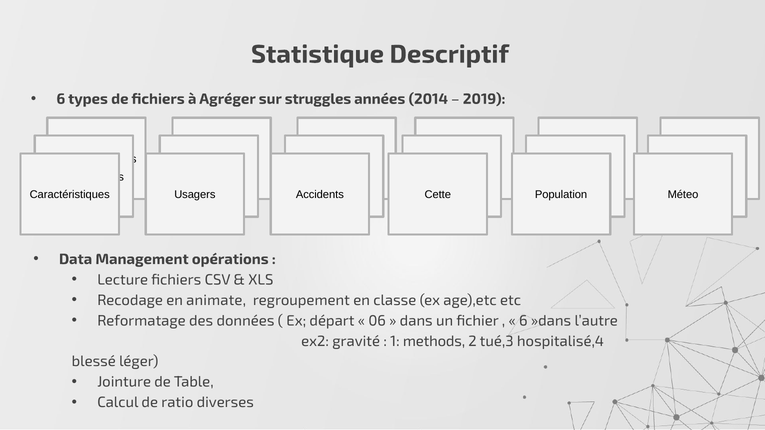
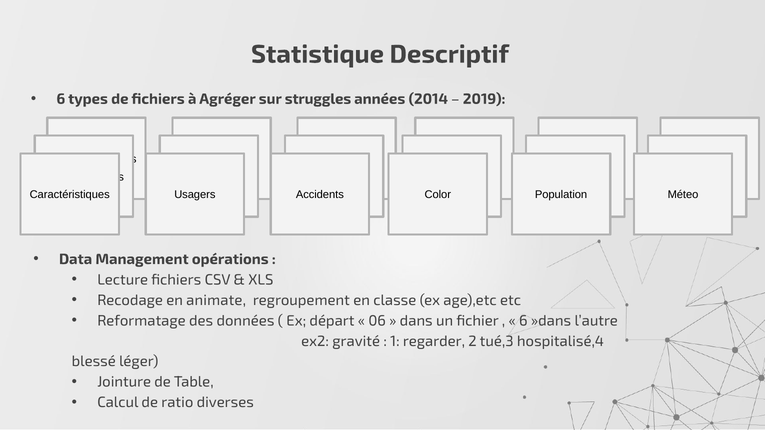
Cette: Cette -> Color
methods: methods -> regarder
